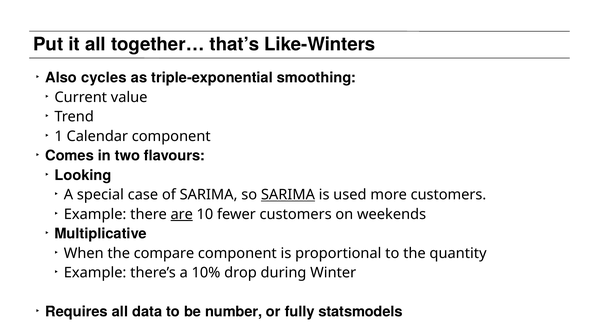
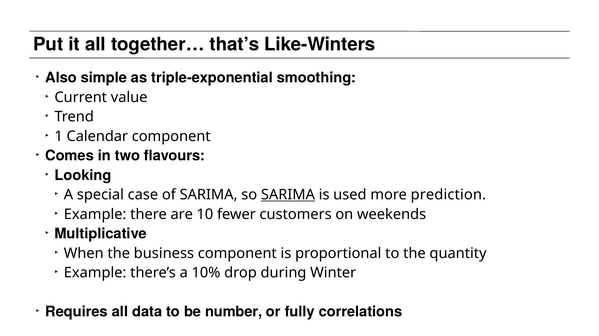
cycles: cycles -> simple
more customers: customers -> prediction
are underline: present -> none
compare: compare -> business
statsmodels: statsmodels -> correlations
